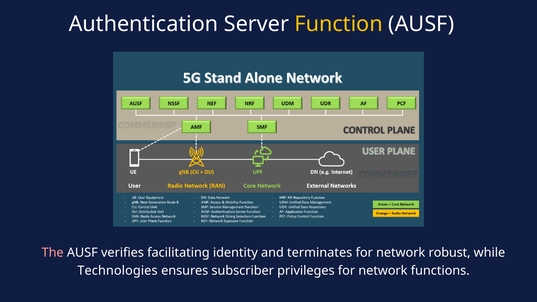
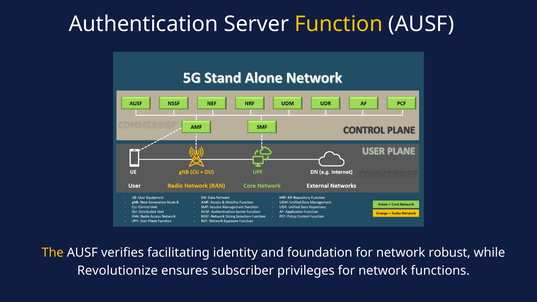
The colour: pink -> yellow
terminates: terminates -> foundation
Technologies: Technologies -> Revolutionize
